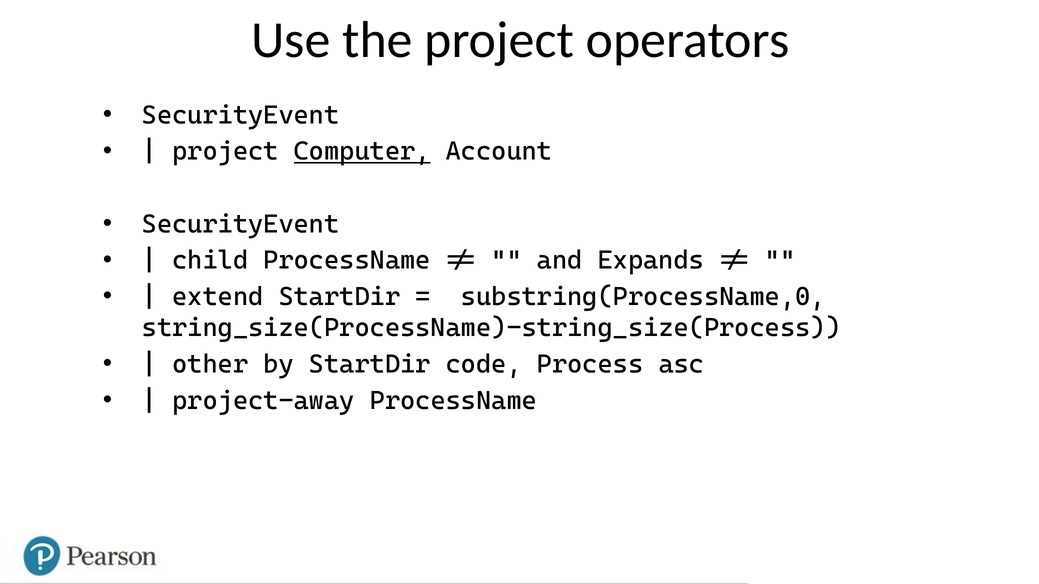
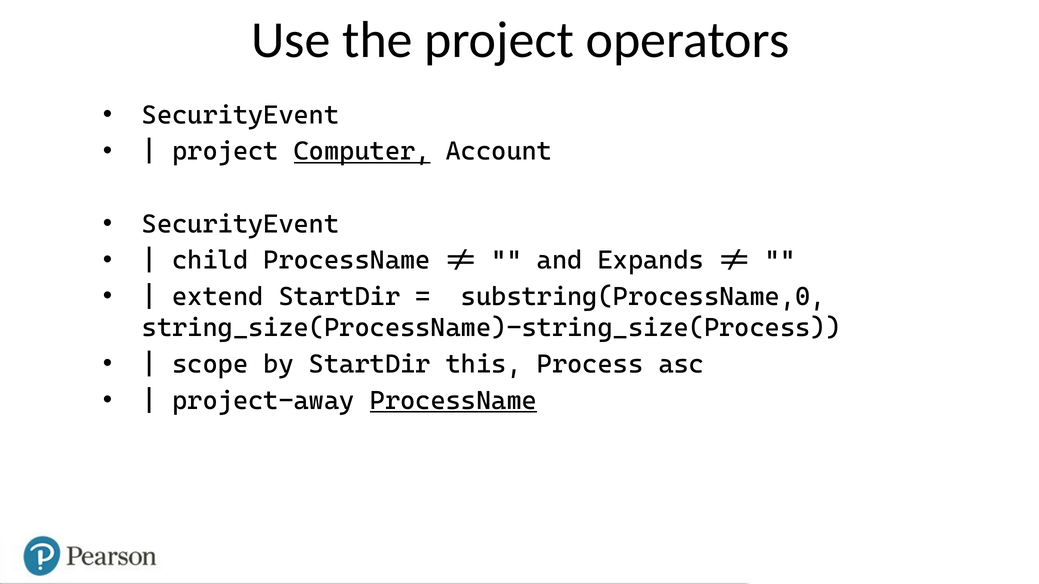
other: other -> scope
code: code -> this
ProcessName at (453, 401) underline: none -> present
